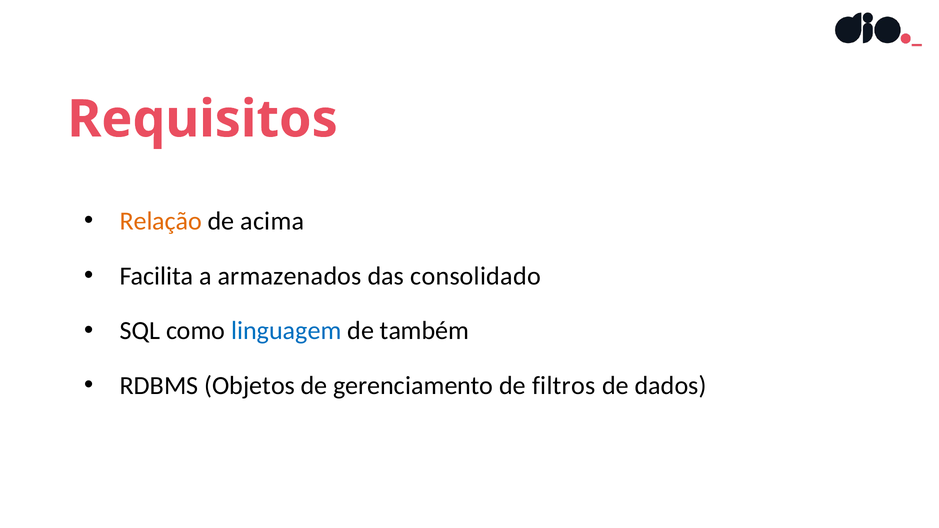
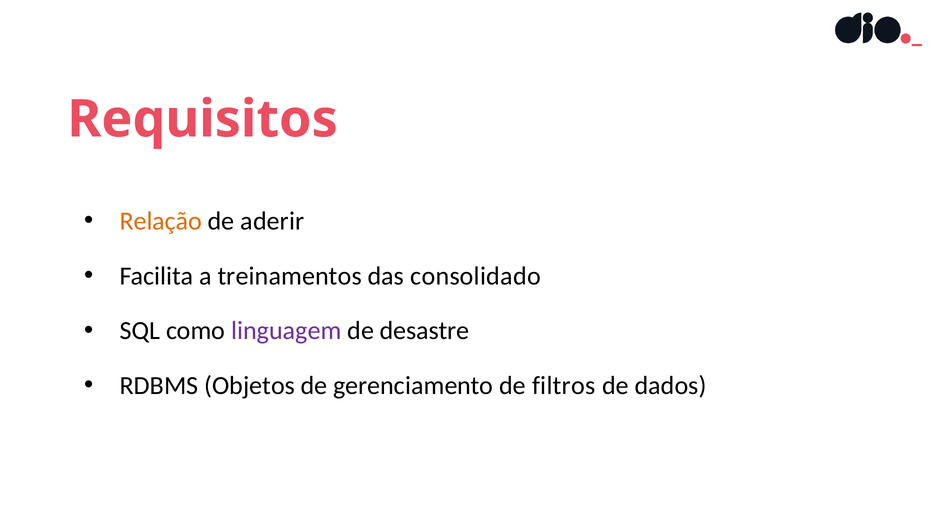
acima: acima -> aderir
armazenados: armazenados -> treinamentos
linguagem colour: blue -> purple
também: também -> desastre
